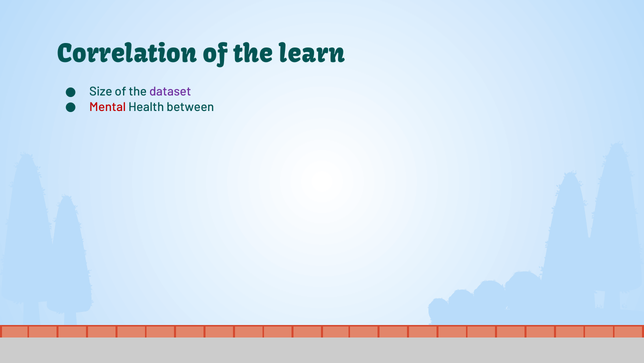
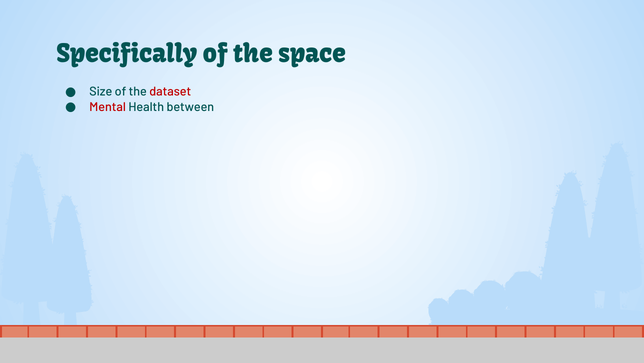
Correlation: Correlation -> Specifically
learn: learn -> space
dataset colour: purple -> red
